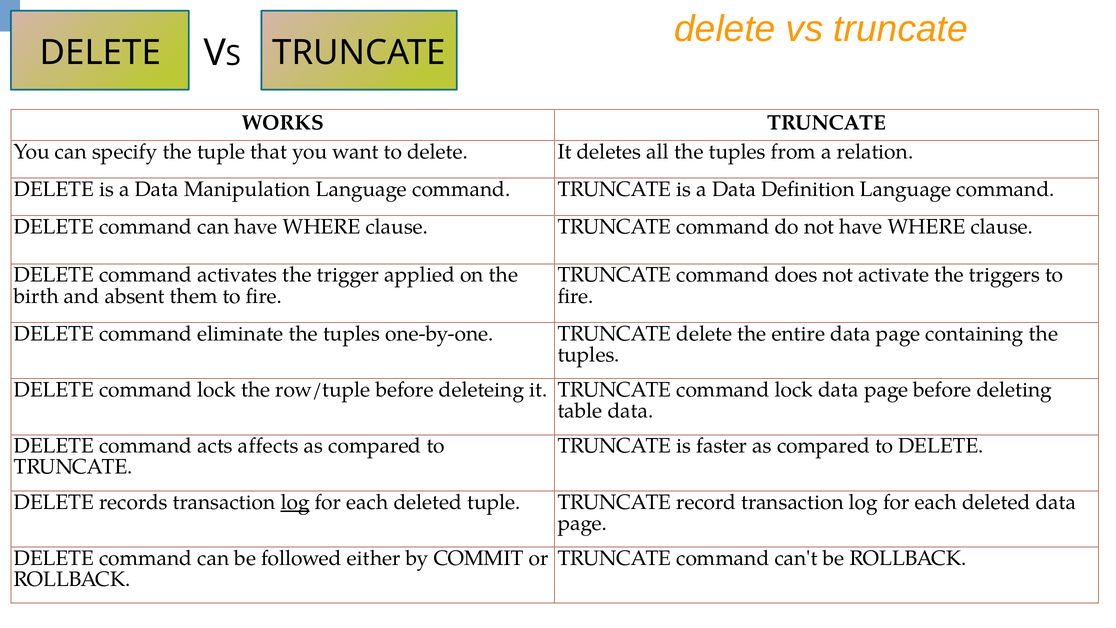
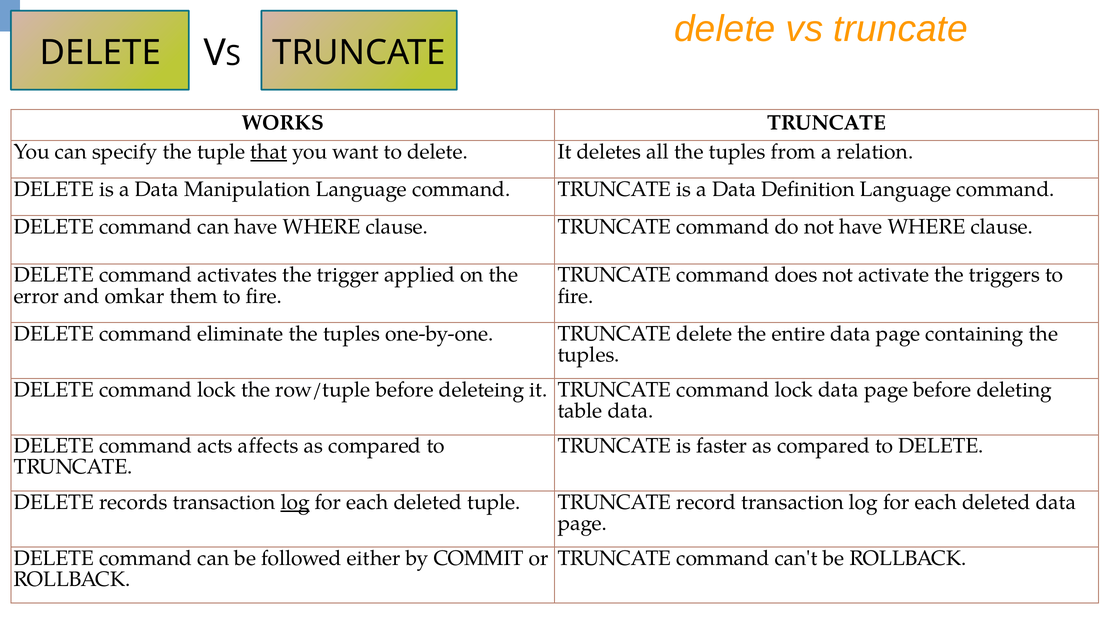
that underline: none -> present
birth: birth -> error
absent: absent -> omkar
